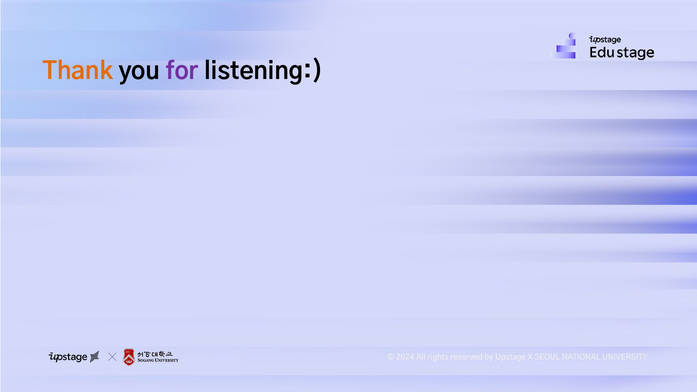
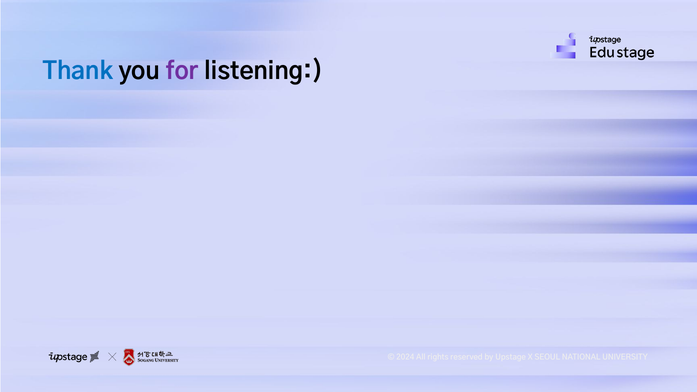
Thank colour: orange -> blue
